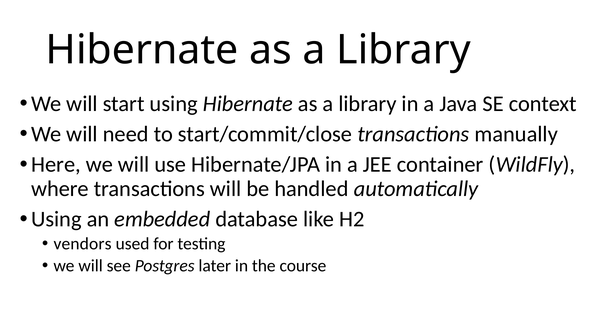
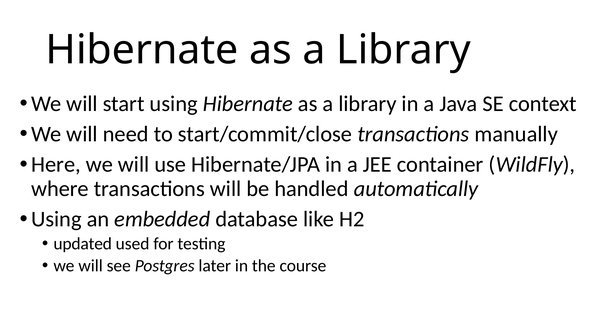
vendors: vendors -> updated
